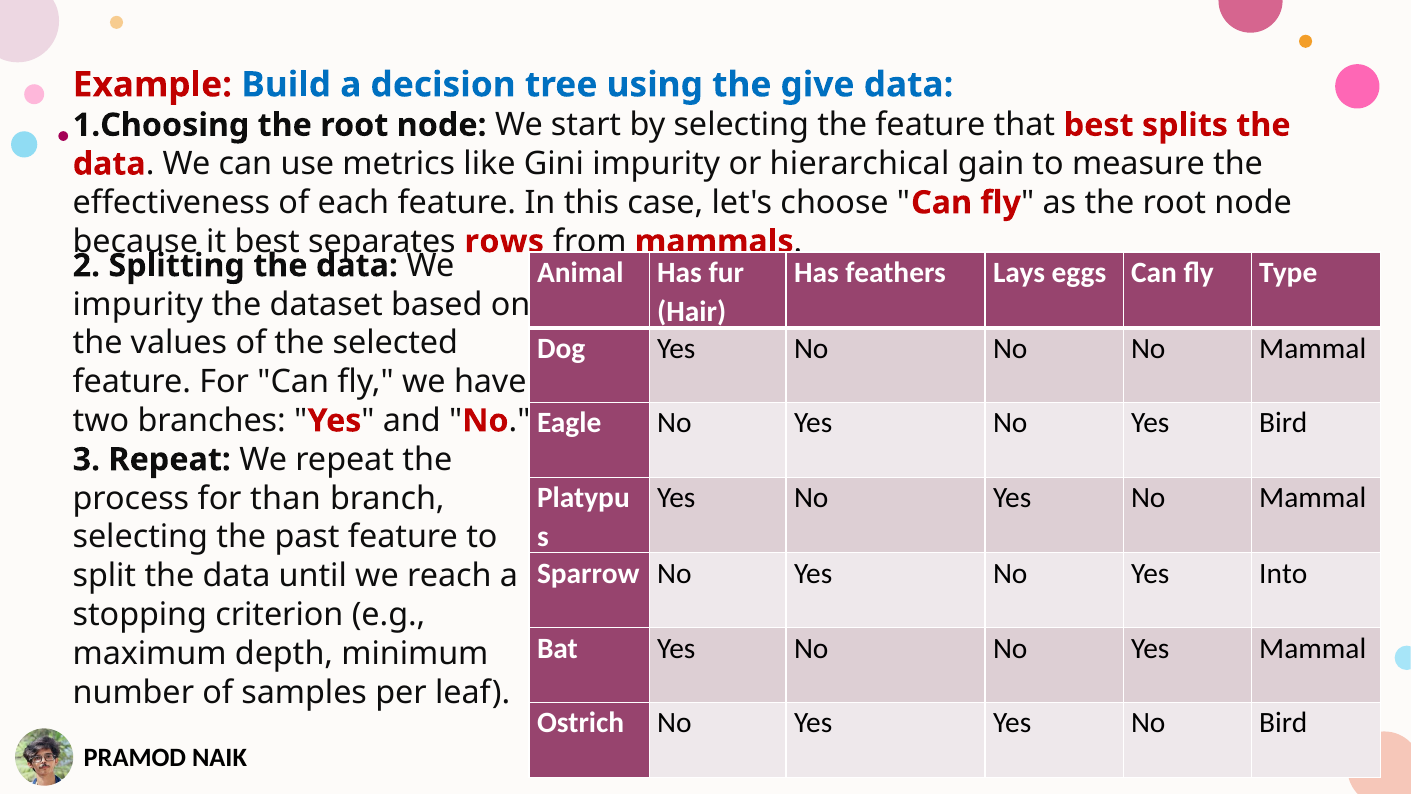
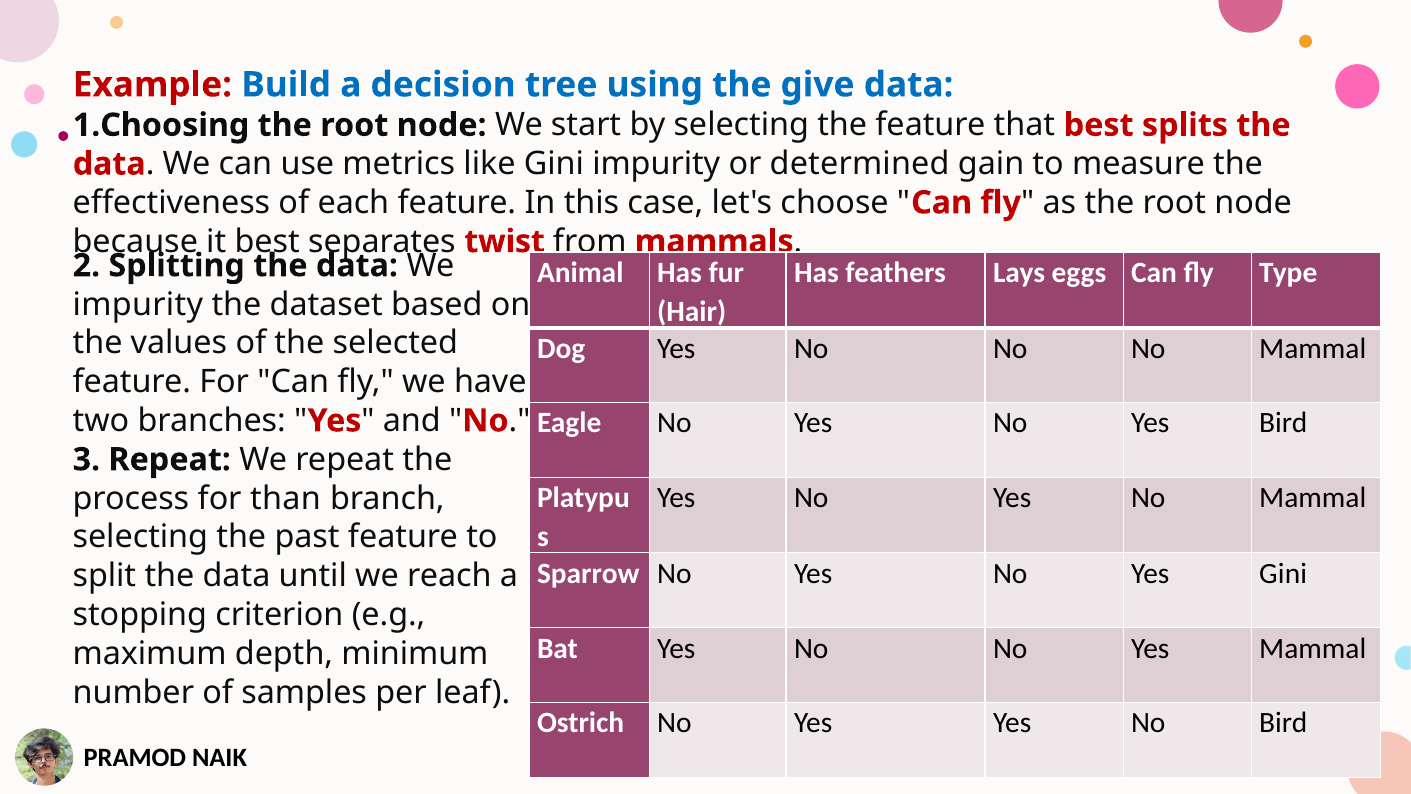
hierarchical: hierarchical -> determined
rows: rows -> twist
Yes Into: Into -> Gini
